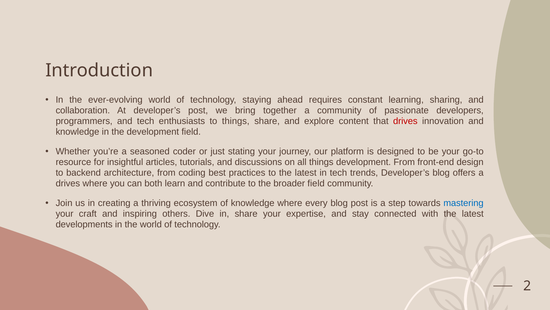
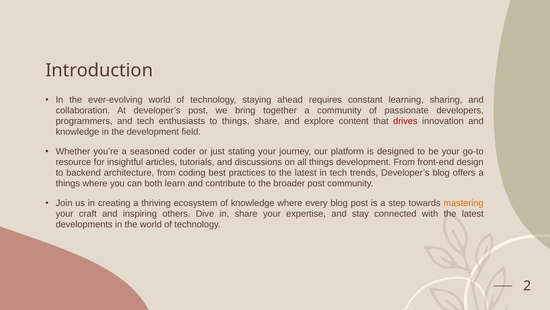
drives at (68, 183): drives -> things
broader field: field -> post
mastering colour: blue -> orange
